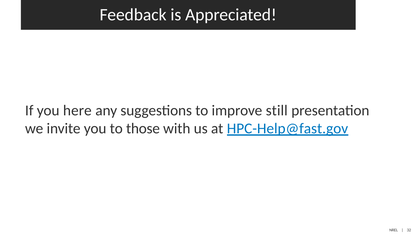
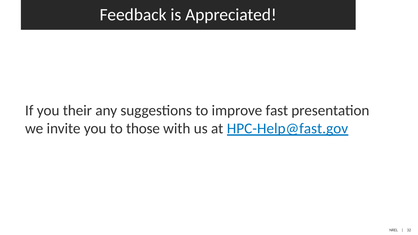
here: here -> their
still: still -> fast
